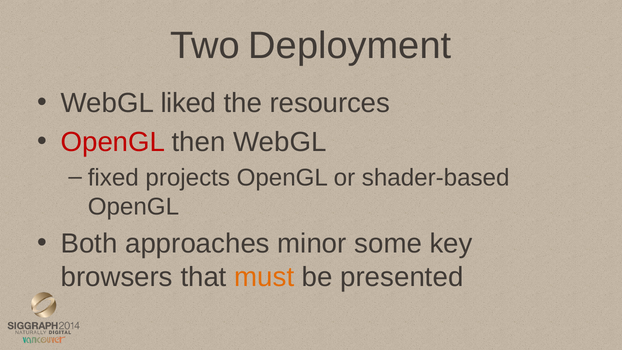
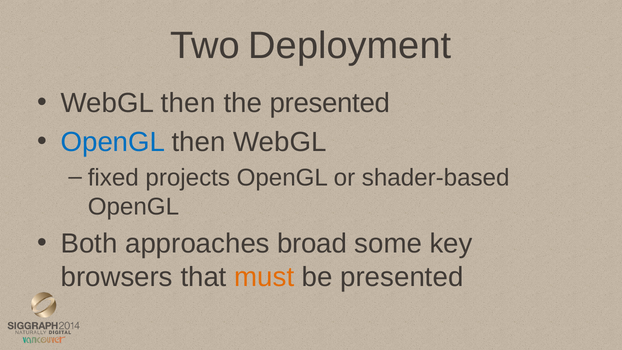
WebGL liked: liked -> then
the resources: resources -> presented
OpenGL at (113, 142) colour: red -> blue
minor: minor -> broad
